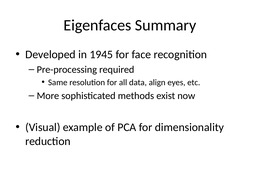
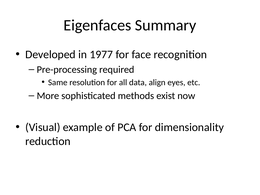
1945: 1945 -> 1977
